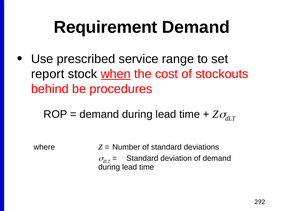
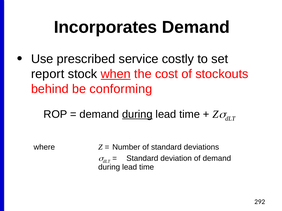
Requirement: Requirement -> Incorporates
range: range -> costly
procedures: procedures -> conforming
during at (137, 115) underline: none -> present
